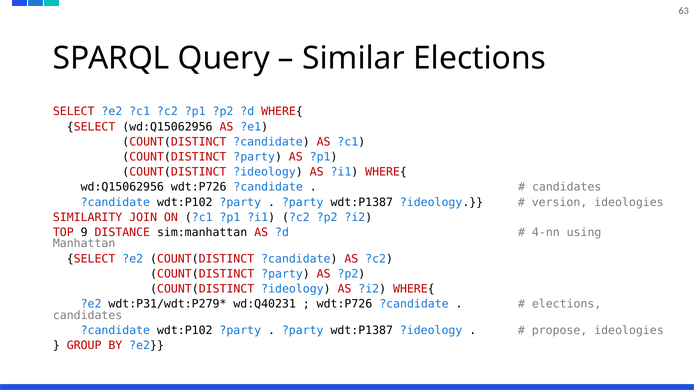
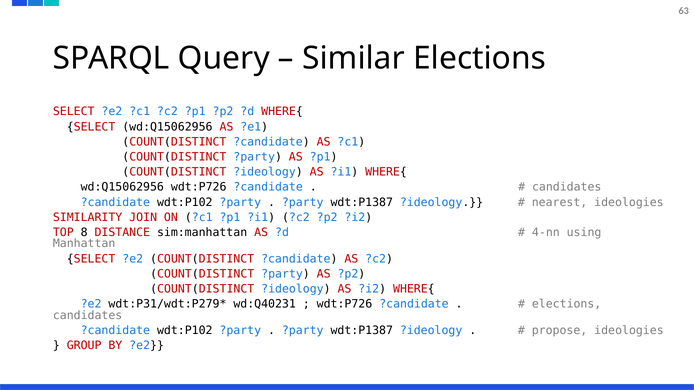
version: version -> nearest
9: 9 -> 8
